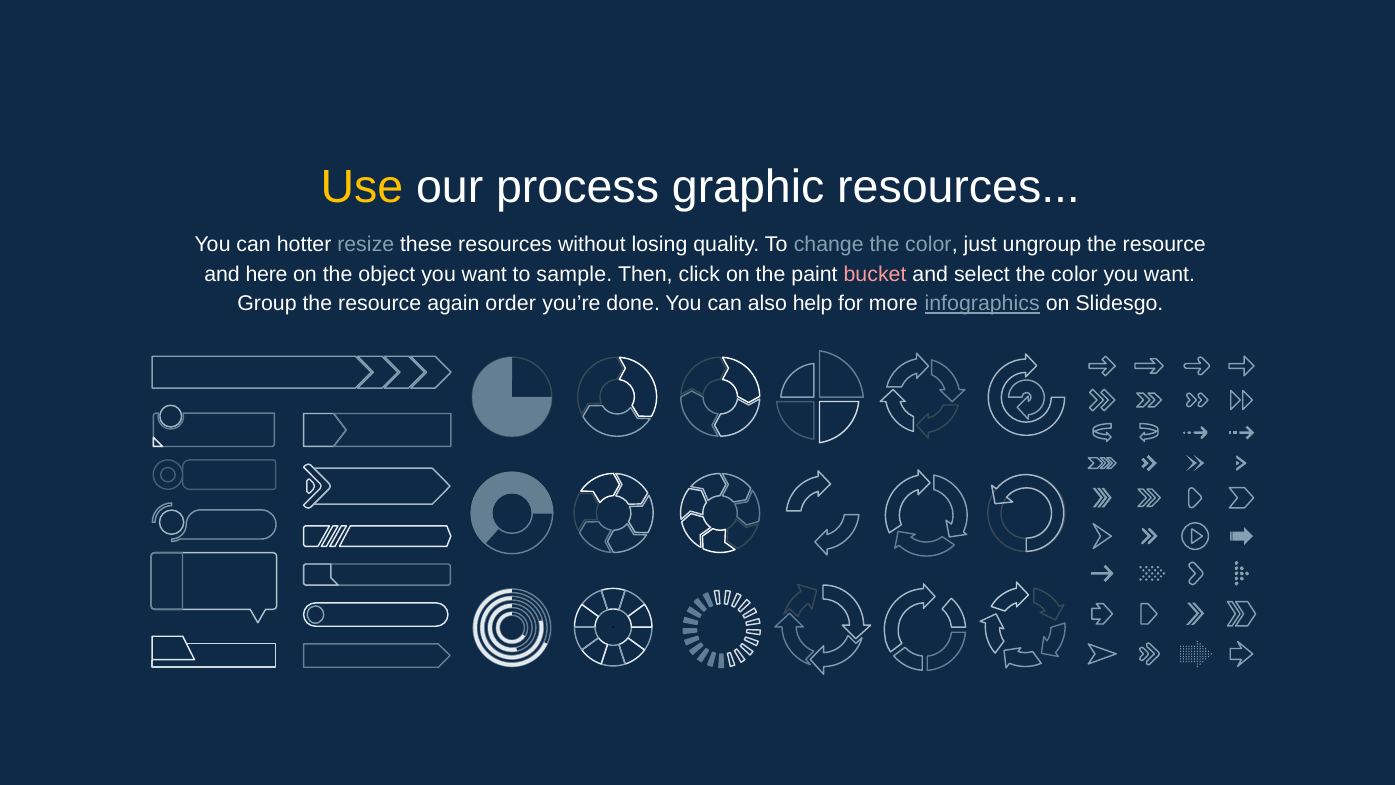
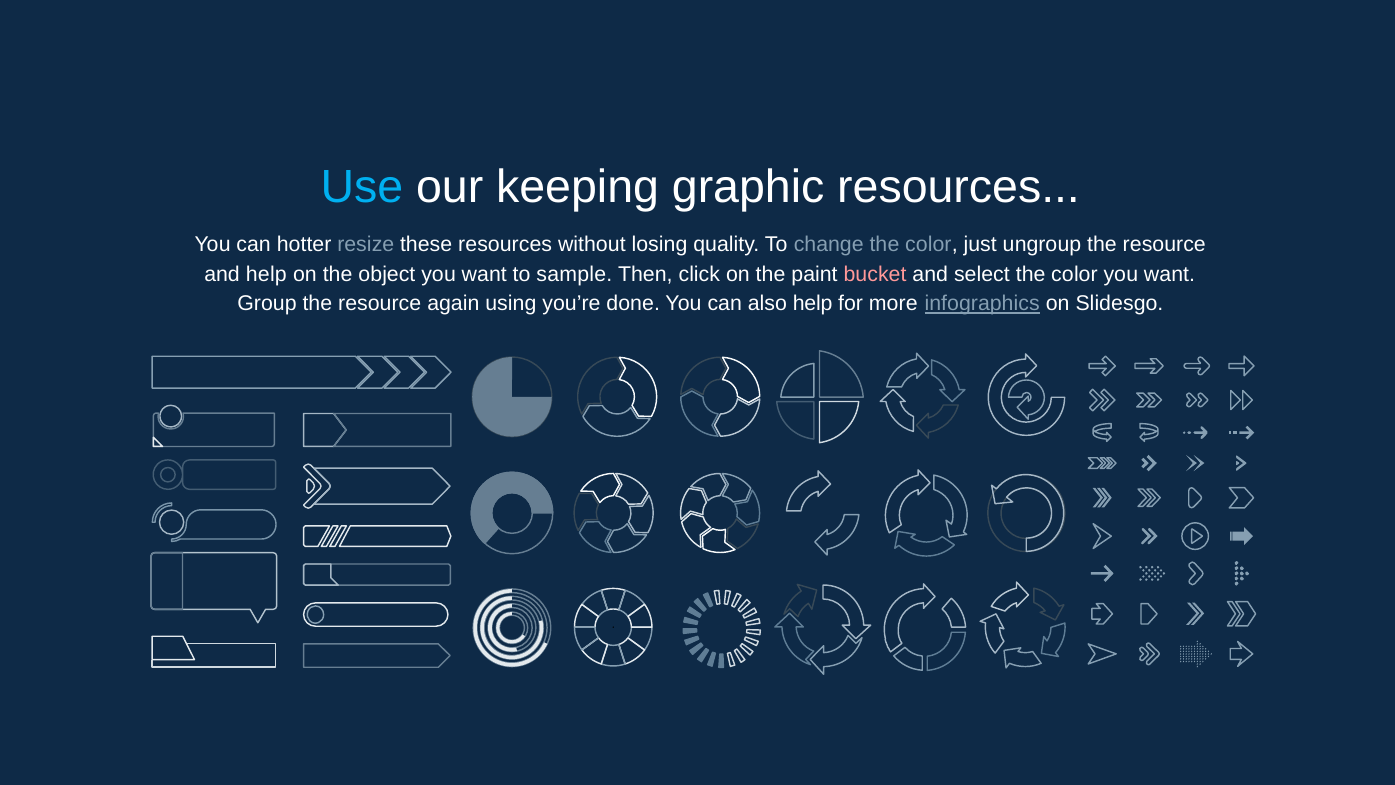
Use colour: yellow -> light blue
process: process -> keeping
and here: here -> help
order: order -> using
